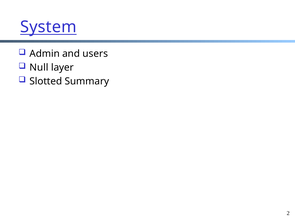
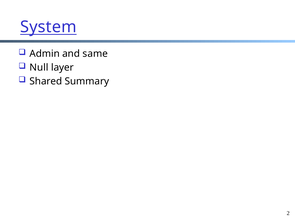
users: users -> same
Slotted: Slotted -> Shared
